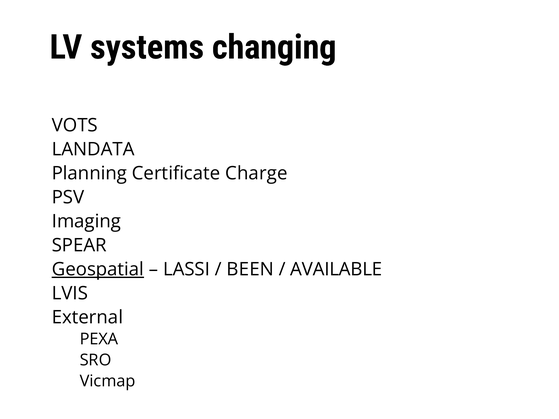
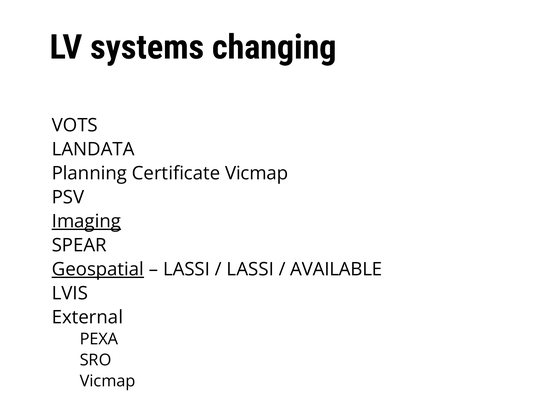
Certificate Charge: Charge -> Vicmap
Imaging underline: none -> present
BEEN at (250, 270): BEEN -> LASSI
